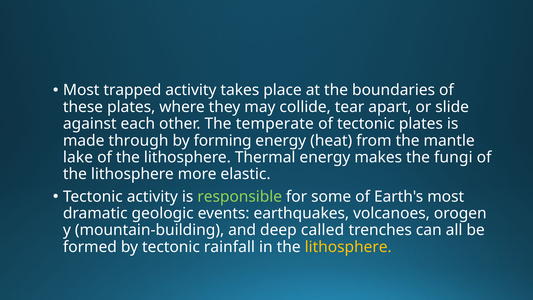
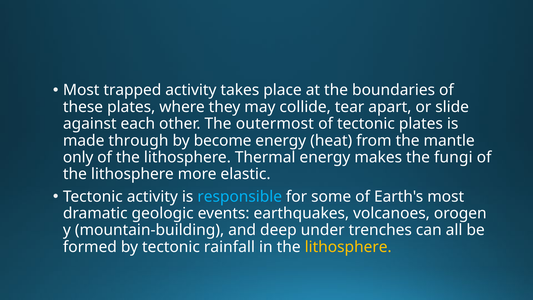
temperate: temperate -> outermost
forming: forming -> become
lake: lake -> only
responsible colour: light green -> light blue
called: called -> under
